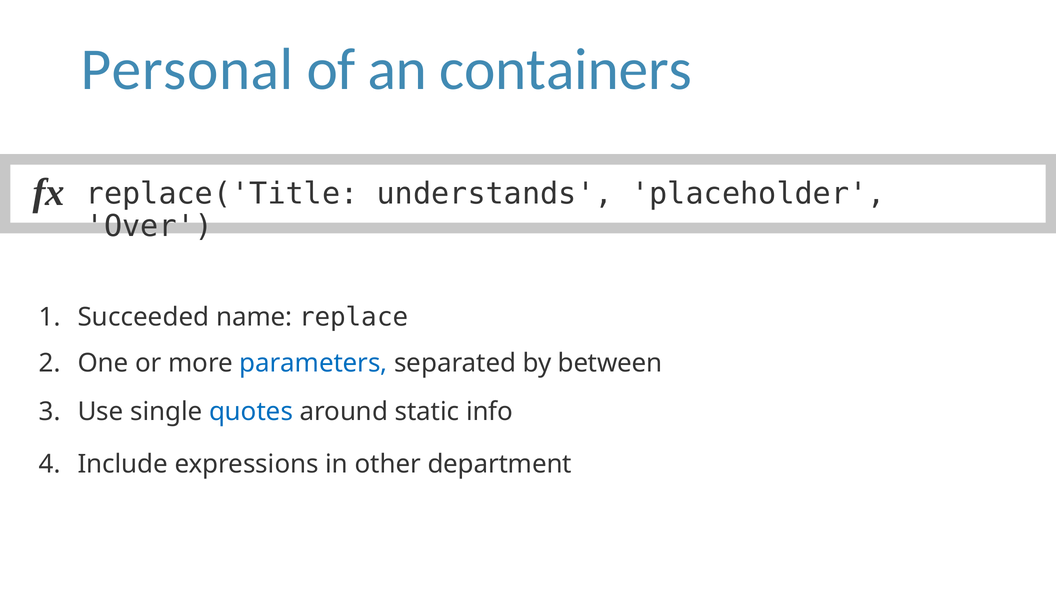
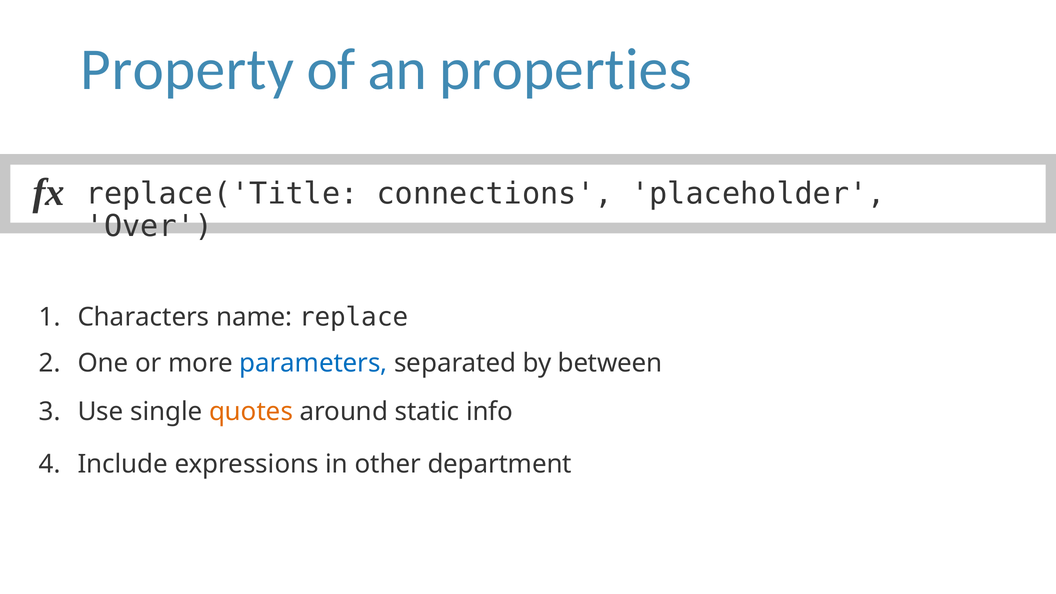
Personal: Personal -> Property
containers: containers -> properties
understands: understands -> connections
Succeeded: Succeeded -> Characters
quotes colour: blue -> orange
